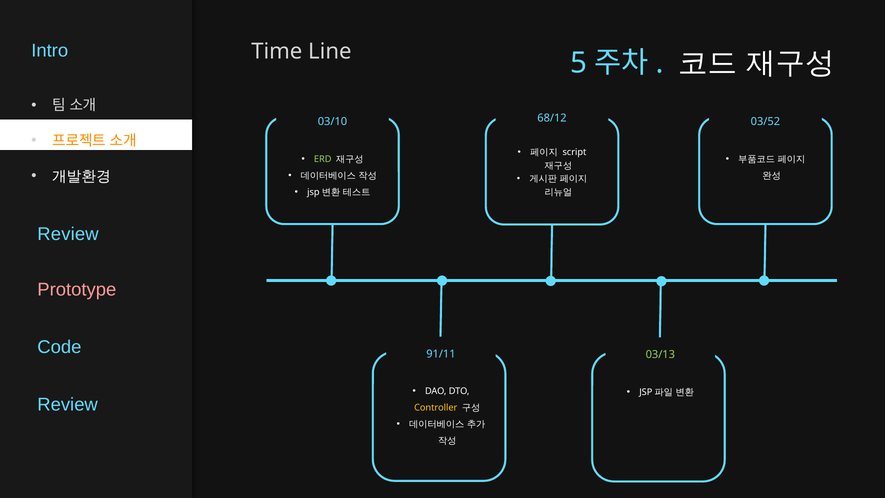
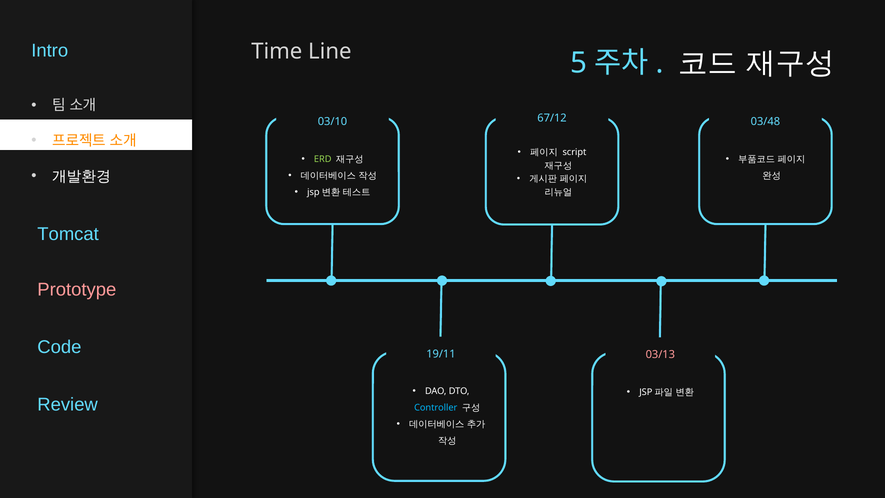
68/12: 68/12 -> 67/12
03/52: 03/52 -> 03/48
Review at (68, 234): Review -> Tomcat
91/11: 91/11 -> 19/11
03/13 colour: light green -> pink
Controller colour: yellow -> light blue
